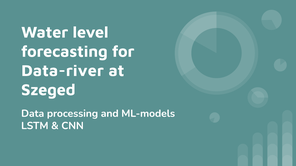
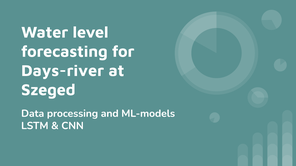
Data-river: Data-river -> Days-river
